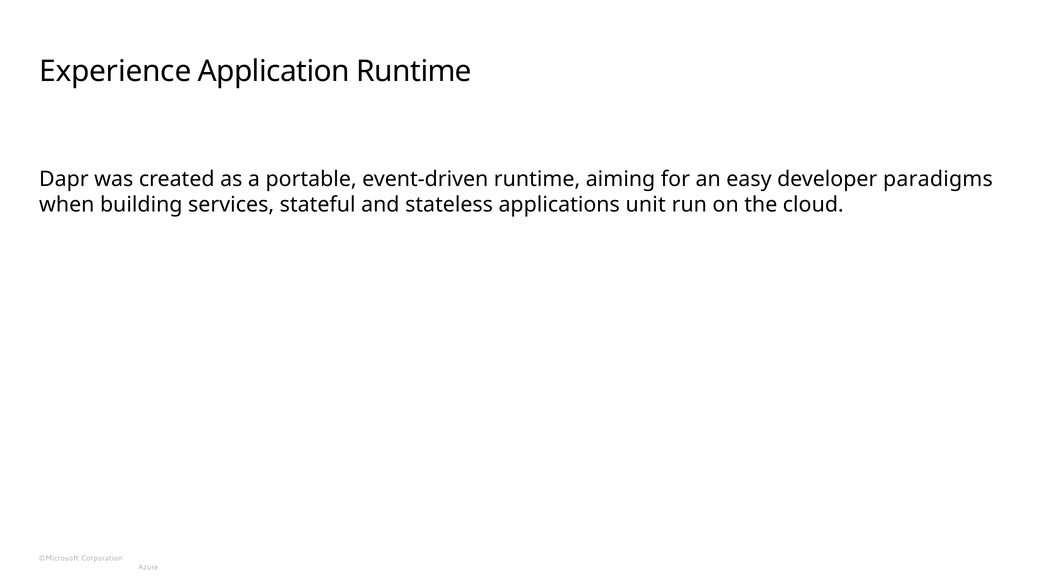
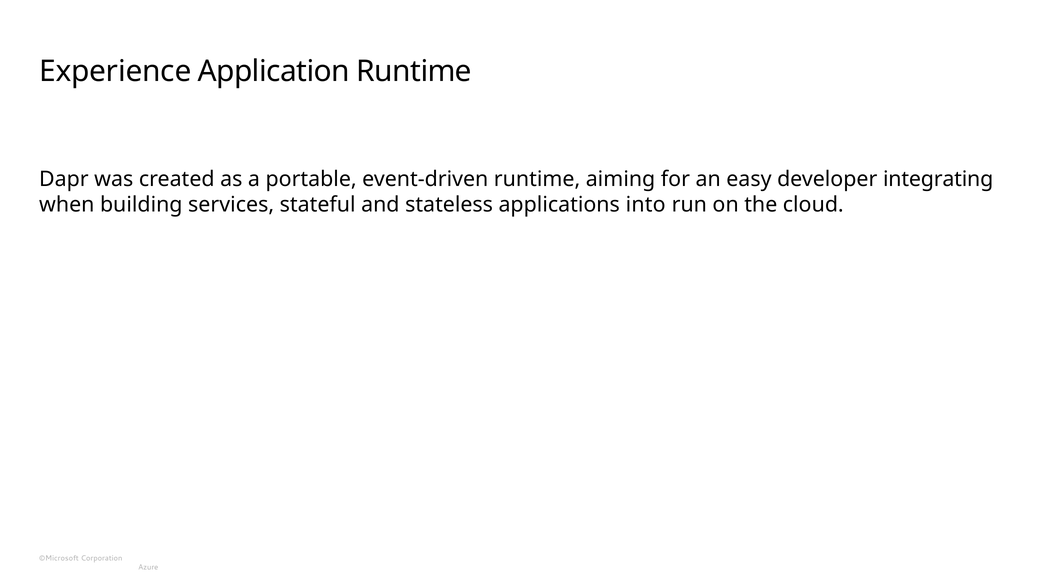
paradigms: paradigms -> integrating
unit: unit -> into
